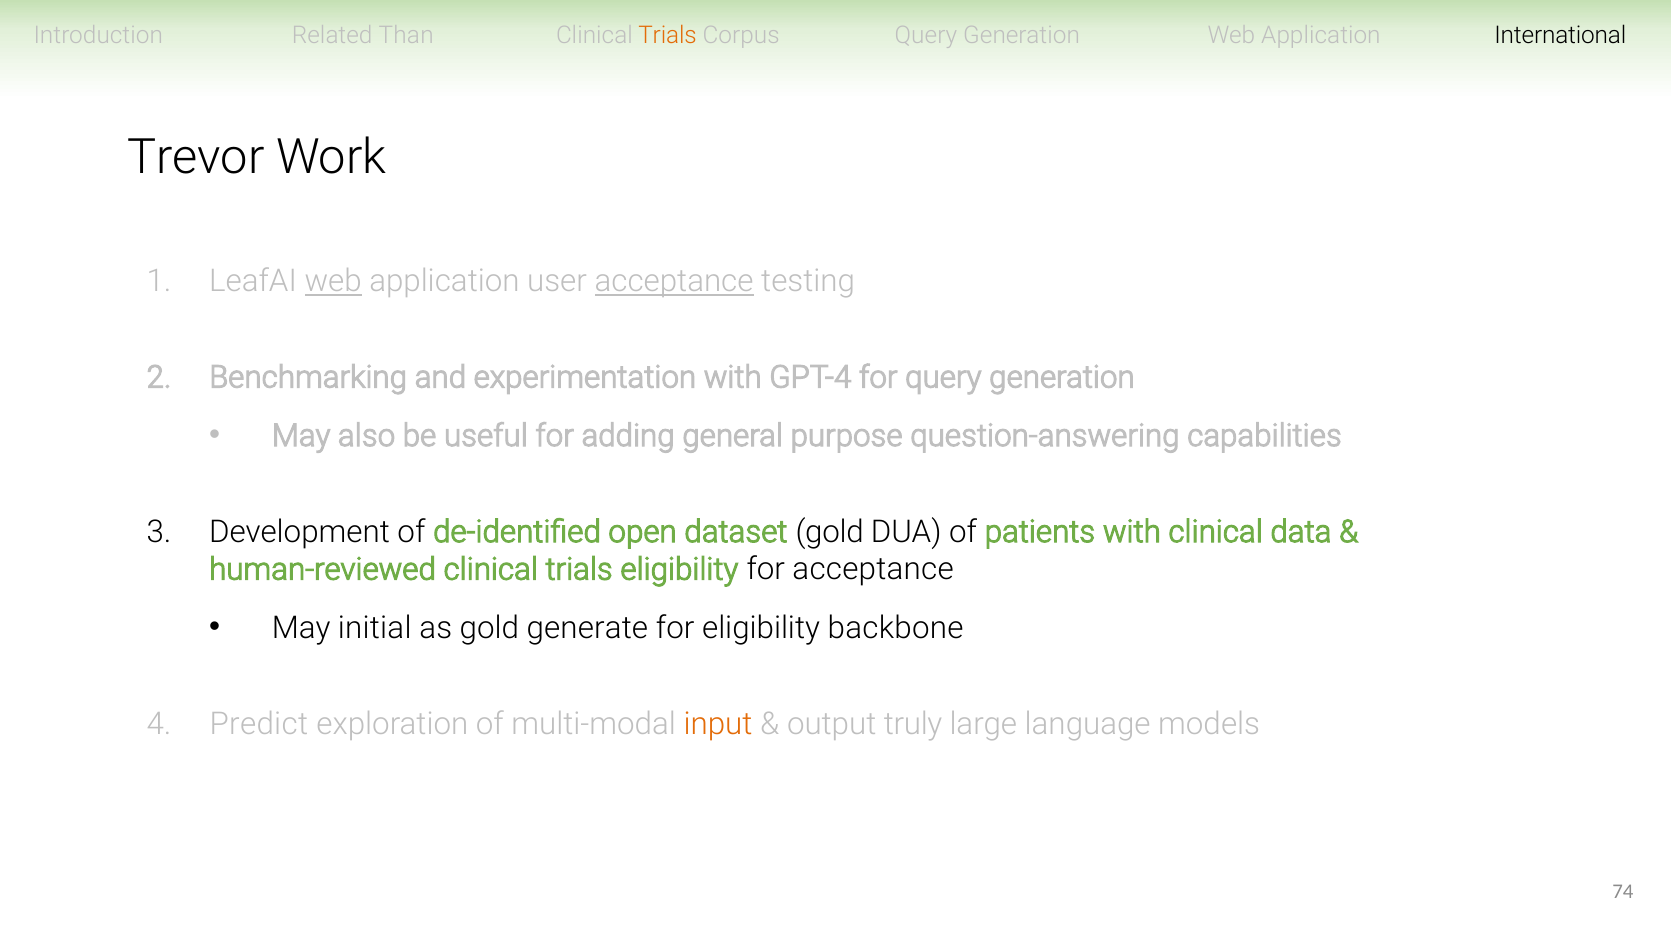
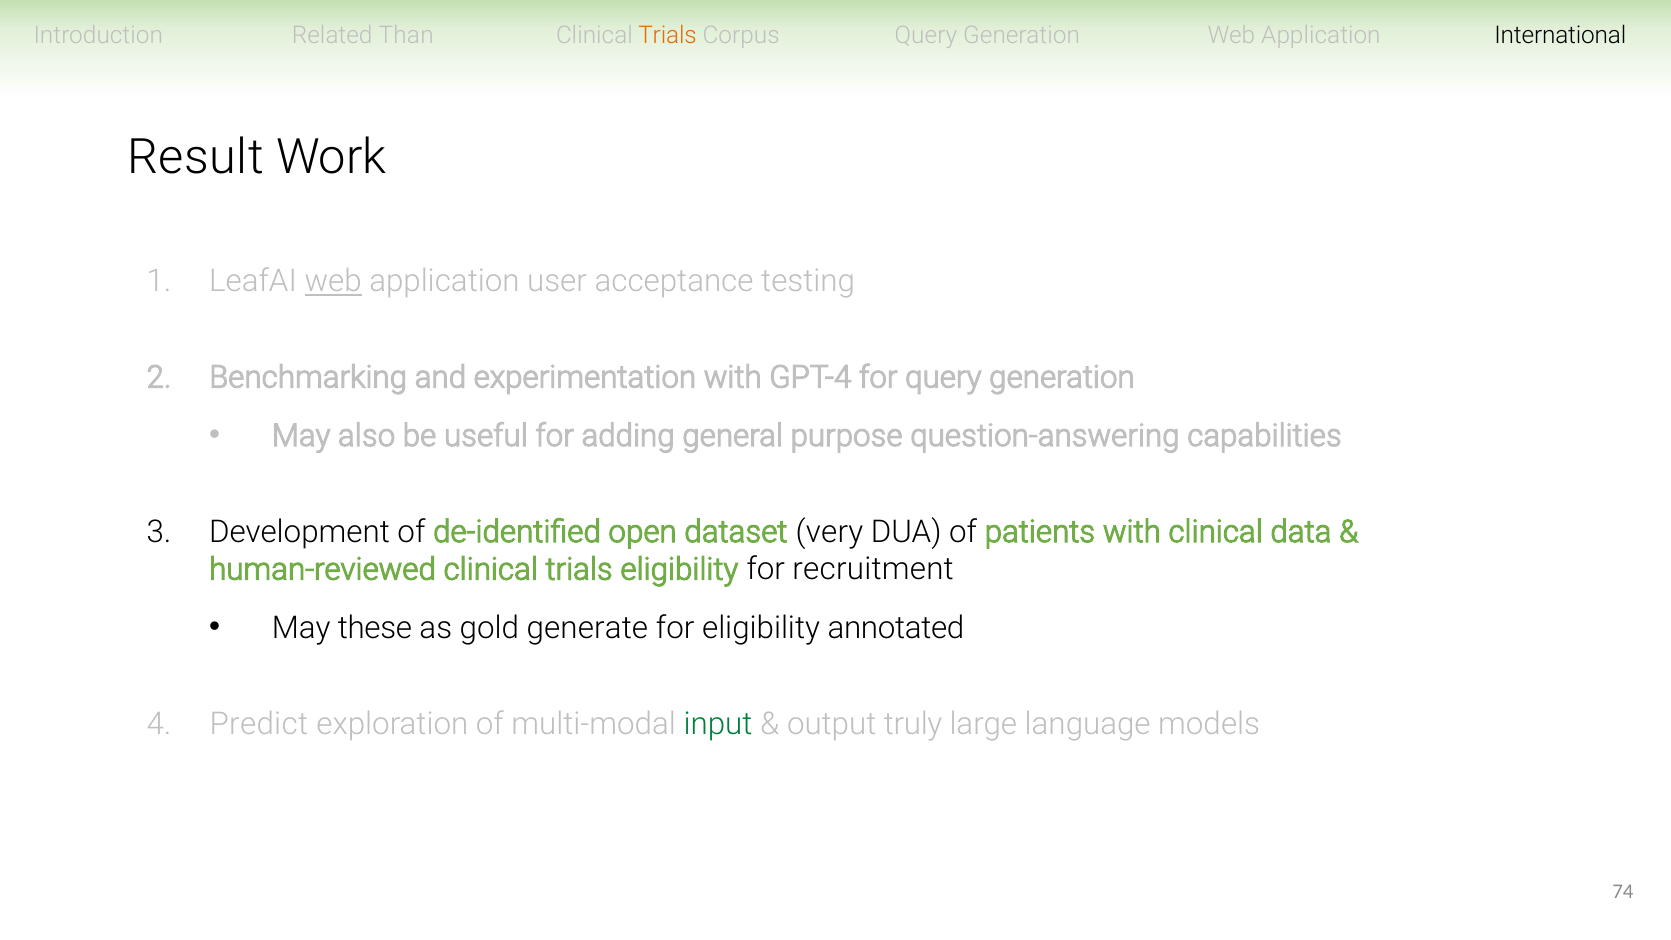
Trevor: Trevor -> Result
acceptance at (674, 281) underline: present -> none
dataset gold: gold -> very
for acceptance: acceptance -> recruitment
initial: initial -> these
backbone: backbone -> annotated
input colour: orange -> green
